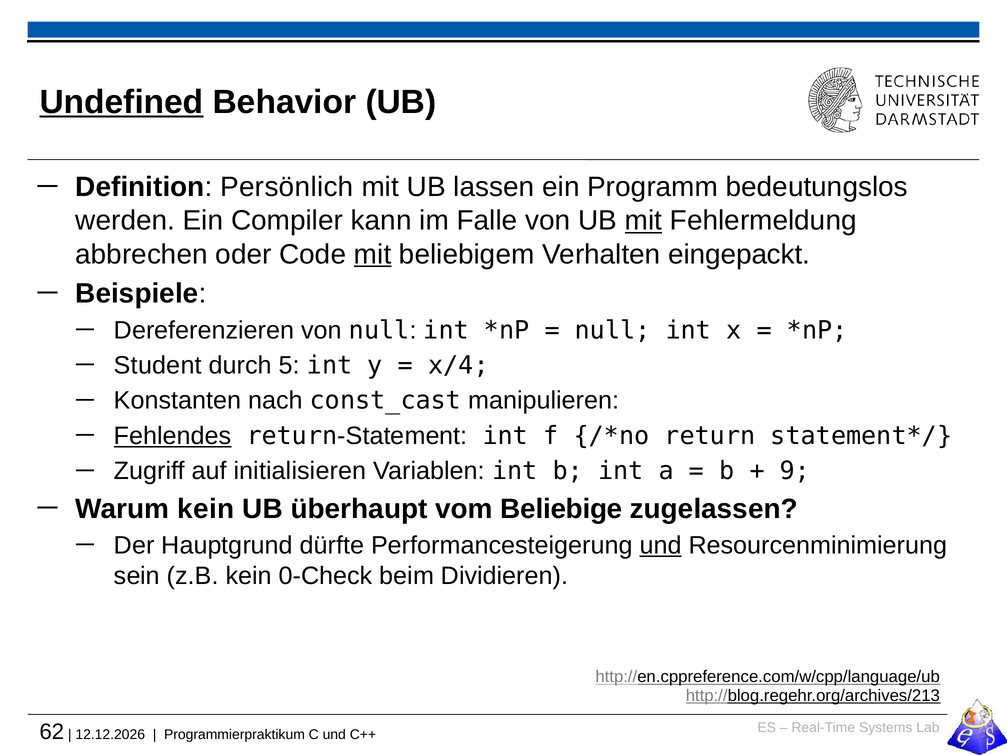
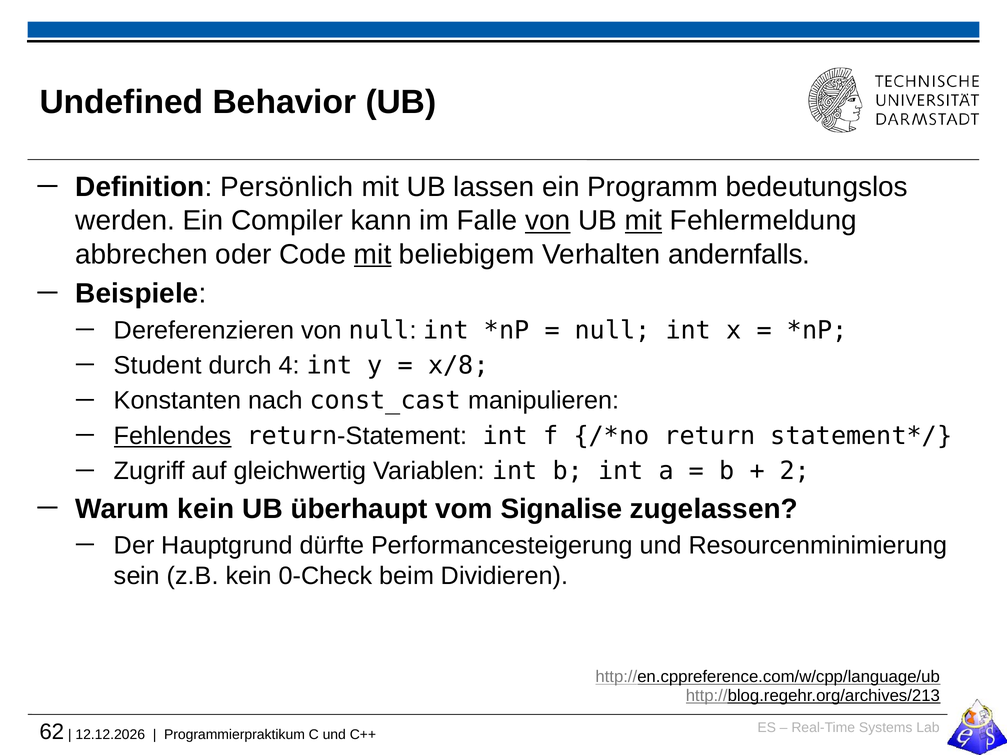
Undefined underline: present -> none
von at (548, 221) underline: none -> present
eingepackt: eingepackt -> andernfalls
5: 5 -> 4
x/4: x/4 -> x/8
initialisieren: initialisieren -> gleichwertig
9: 9 -> 2
Beliebige: Beliebige -> Signalise
und at (661, 546) underline: present -> none
